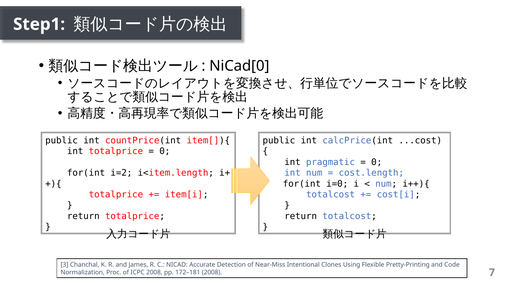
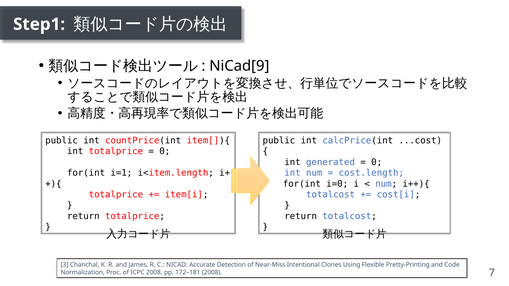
NiCad[0: NiCad[0 -> NiCad[9
pragmatic: pragmatic -> generated
i=2: i=2 -> i=1
